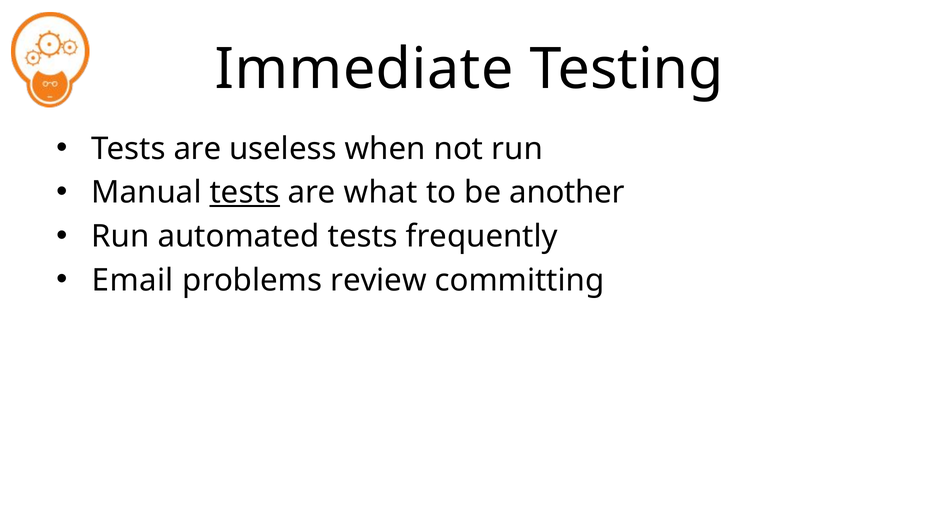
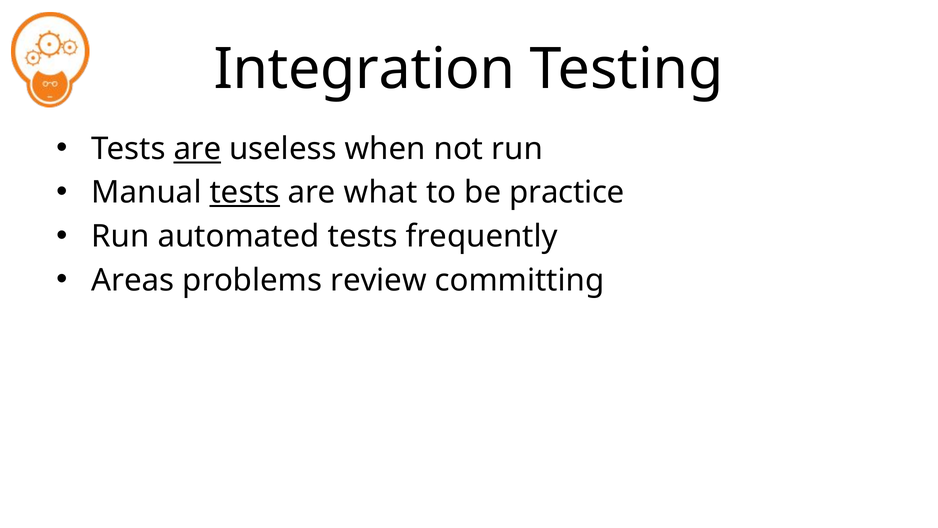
Immediate: Immediate -> Integration
are at (197, 149) underline: none -> present
another: another -> practice
Email: Email -> Areas
